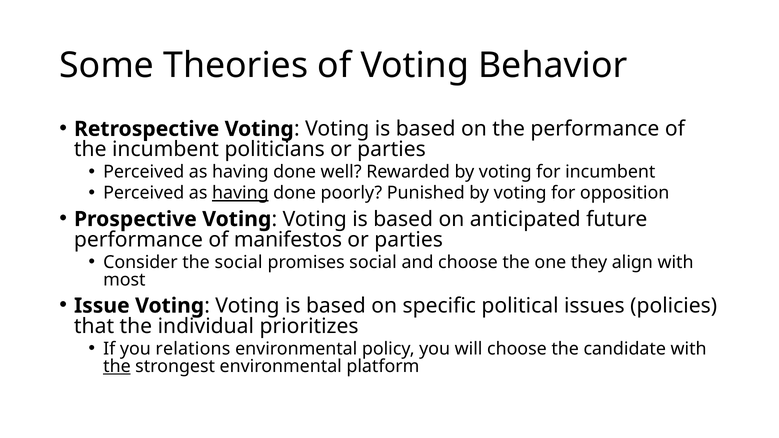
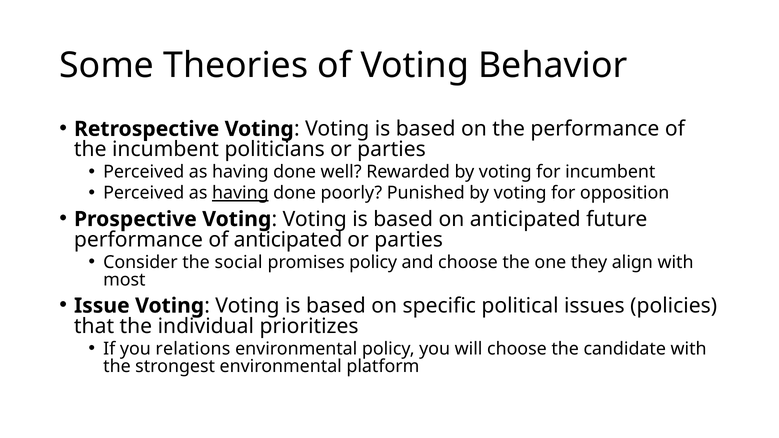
of manifestos: manifestos -> anticipated
promises social: social -> policy
the at (117, 366) underline: present -> none
